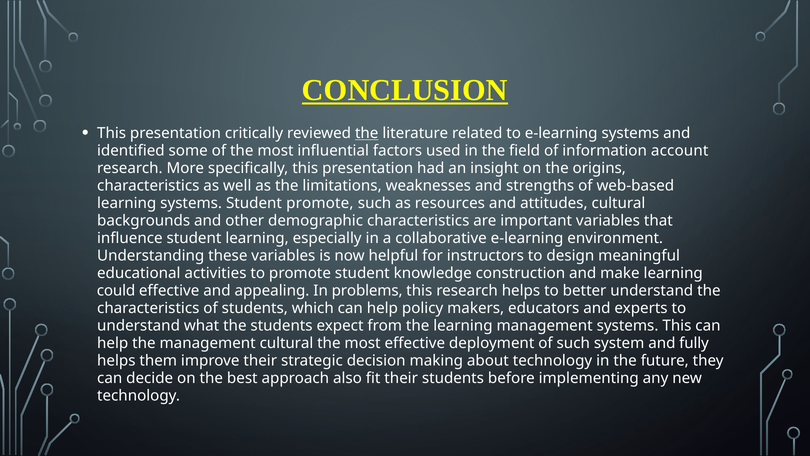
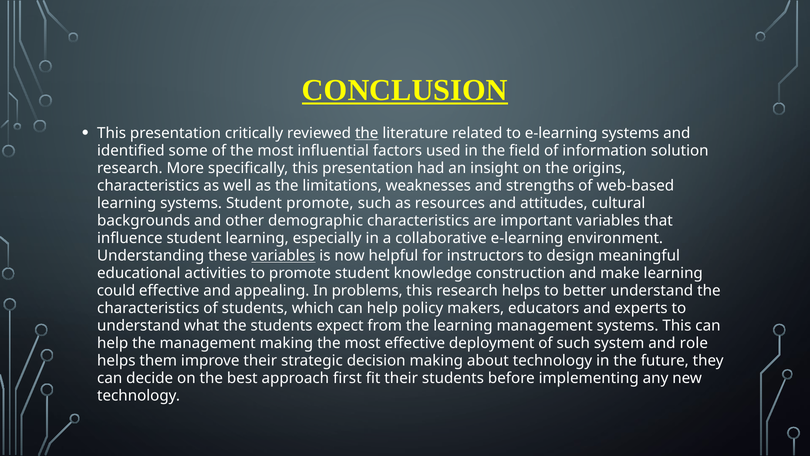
account: account -> solution
variables at (283, 255) underline: none -> present
management cultural: cultural -> making
fully: fully -> role
also: also -> first
